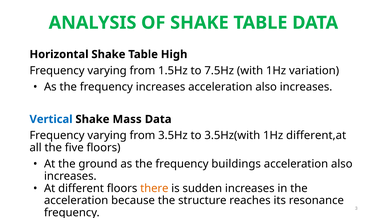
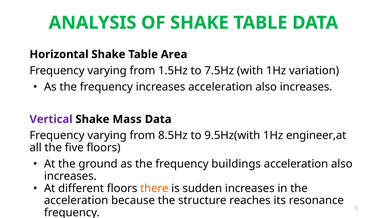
High: High -> Area
Vertical colour: blue -> purple
3.5Hz: 3.5Hz -> 8.5Hz
3.5Hz(with: 3.5Hz(with -> 9.5Hz(with
different,at: different,at -> engineer,at
